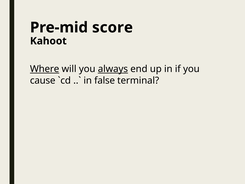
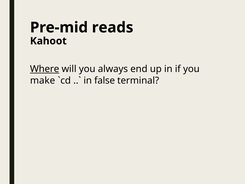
score: score -> reads
always underline: present -> none
cause: cause -> make
